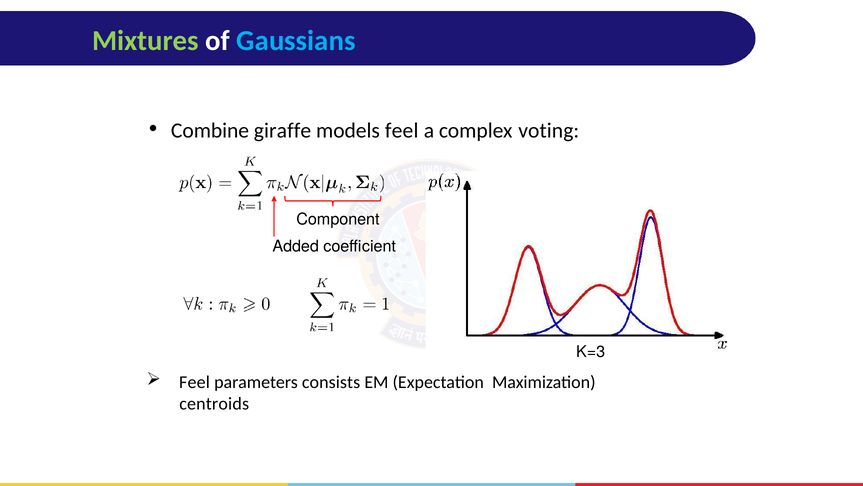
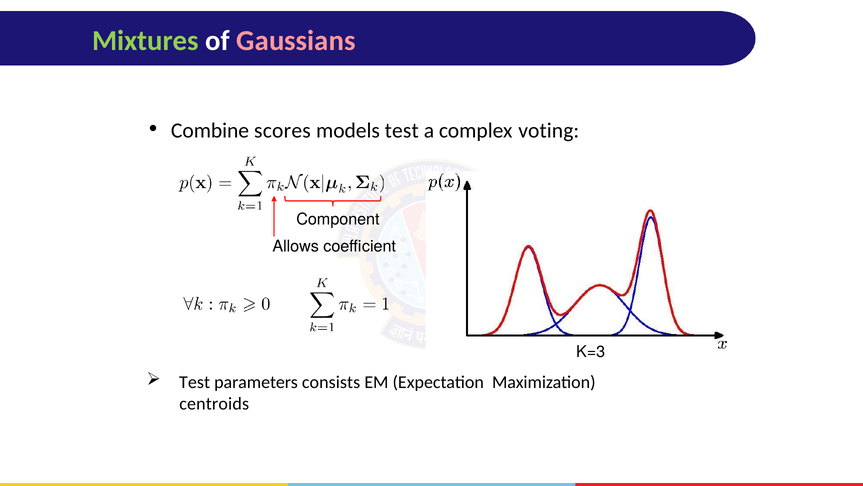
Gaussians colour: light blue -> pink
giraffe: giraffe -> scores
models feel: feel -> test
Added: Added -> Allows
Feel at (194, 382): Feel -> Test
